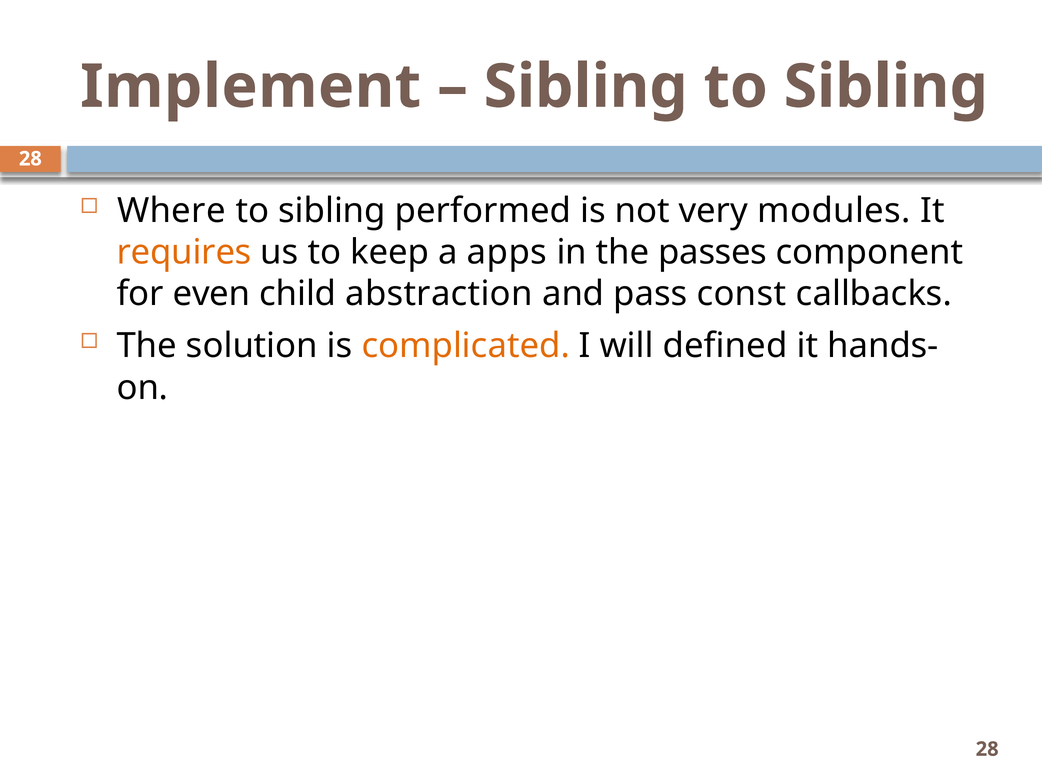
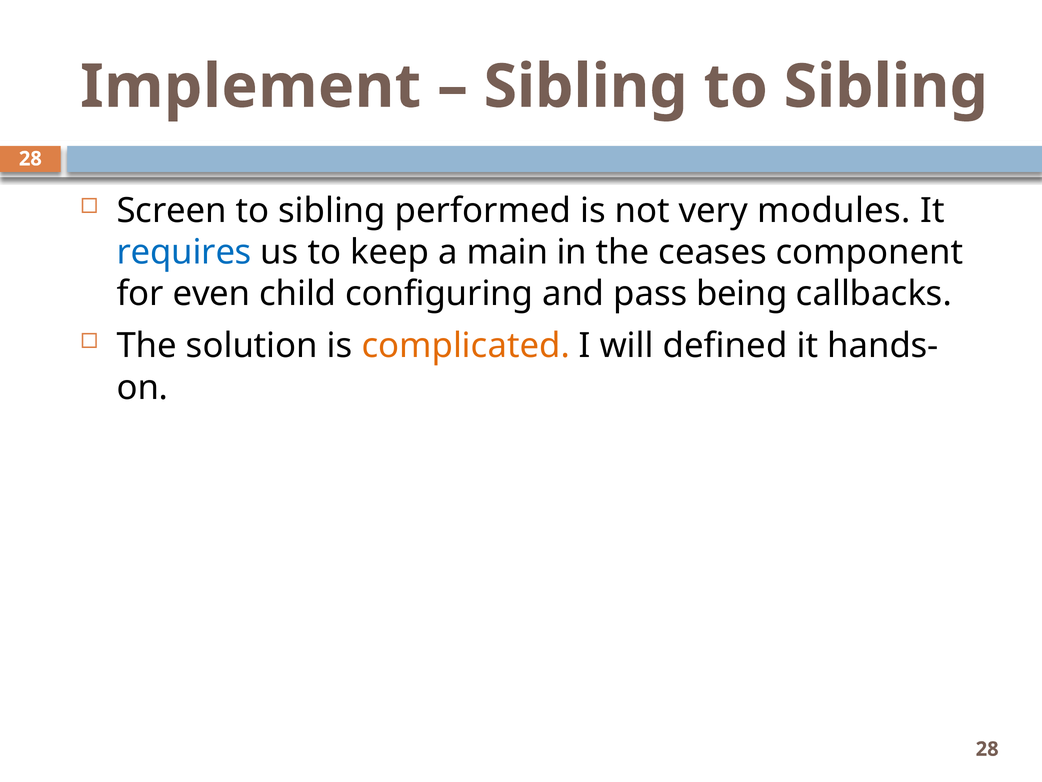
Where: Where -> Screen
requires colour: orange -> blue
apps: apps -> main
passes: passes -> ceases
abstraction: abstraction -> configuring
const: const -> being
